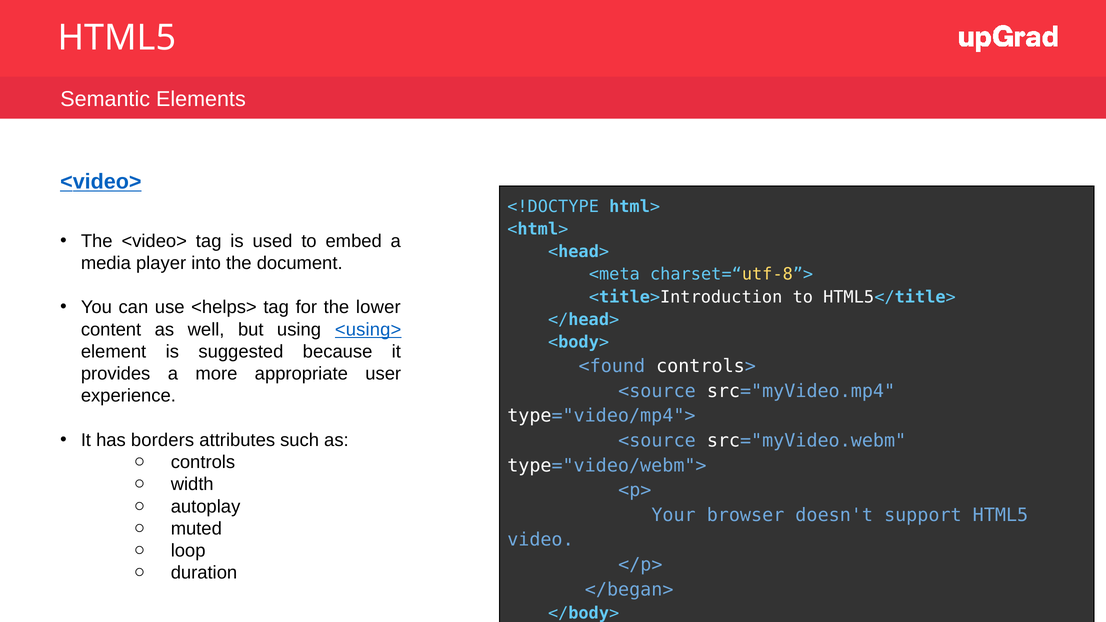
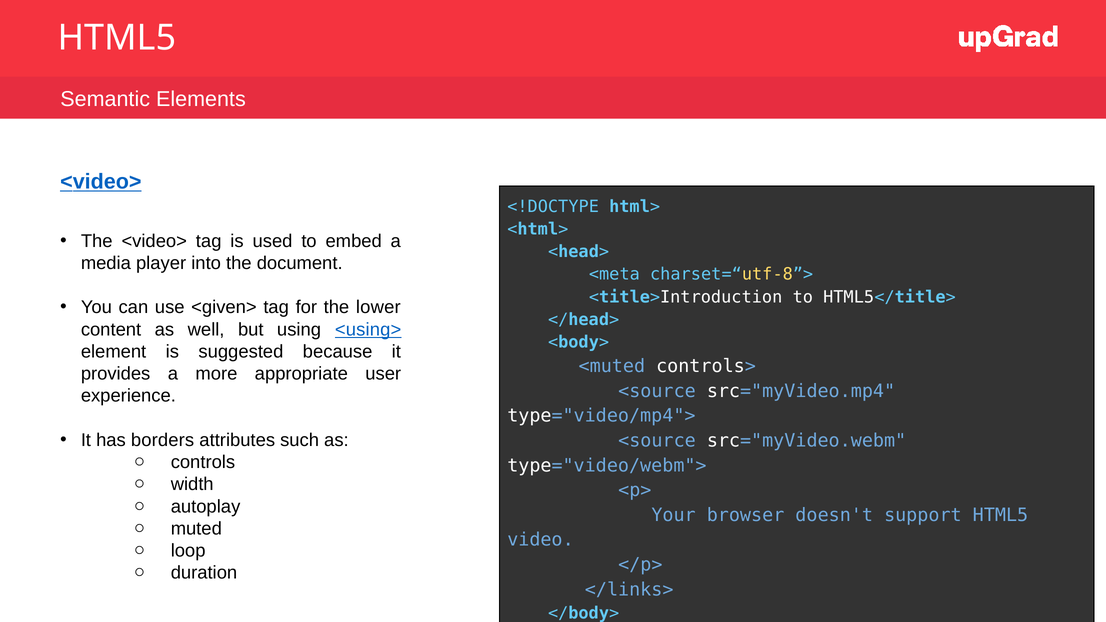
<helps>: <helps> -> <given>
<found: <found -> <muted
</began>: </began> -> </links>
